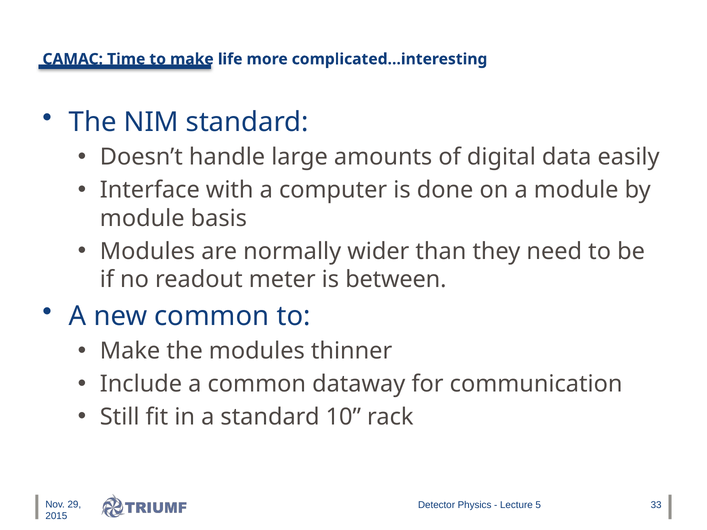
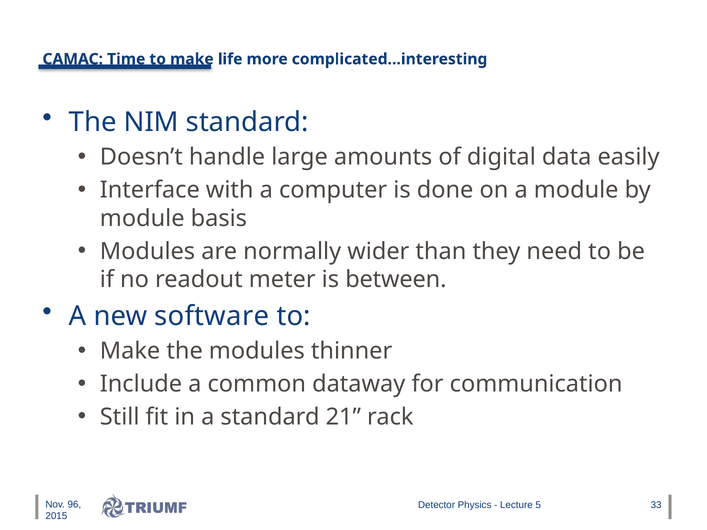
new common: common -> software
10: 10 -> 21
29: 29 -> 96
